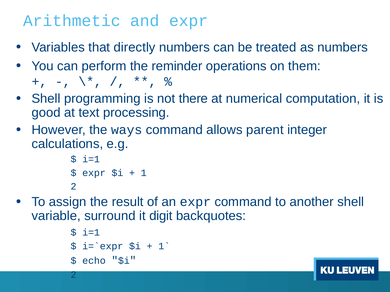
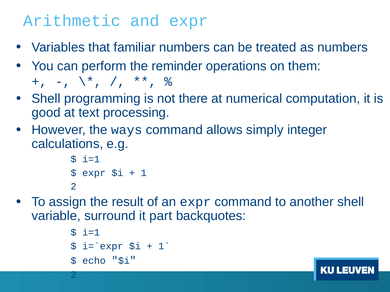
directly: directly -> familiar
parent: parent -> simply
digit: digit -> part
